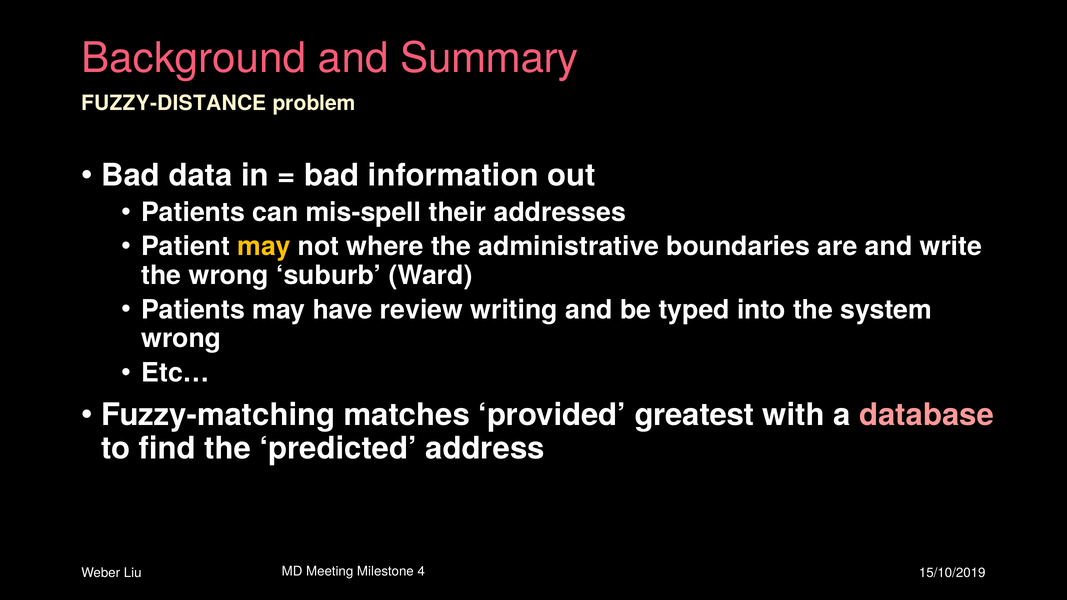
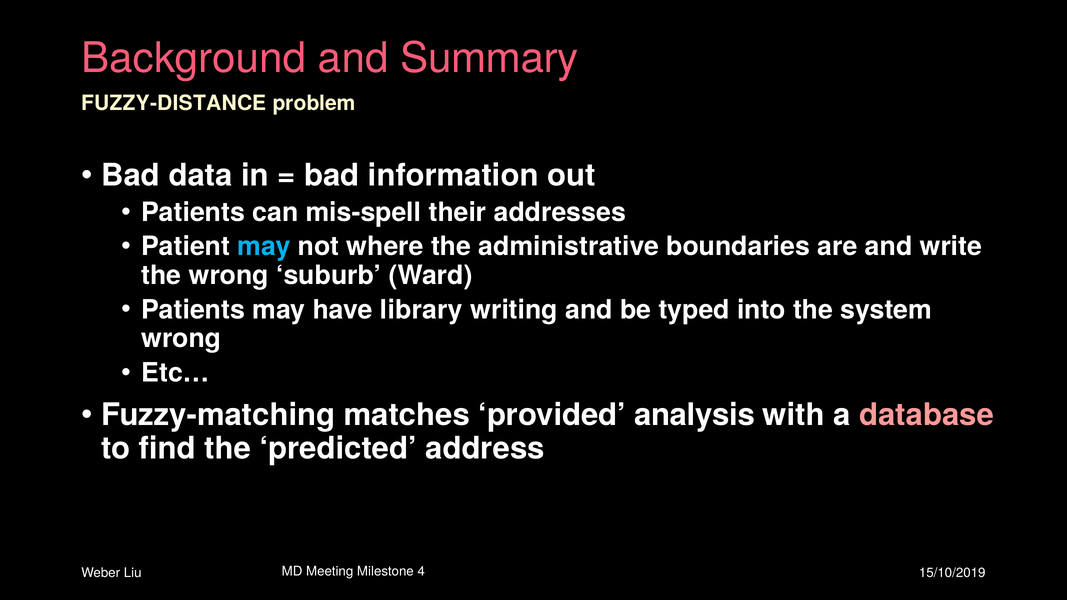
may at (264, 247) colour: yellow -> light blue
review: review -> library
greatest: greatest -> analysis
